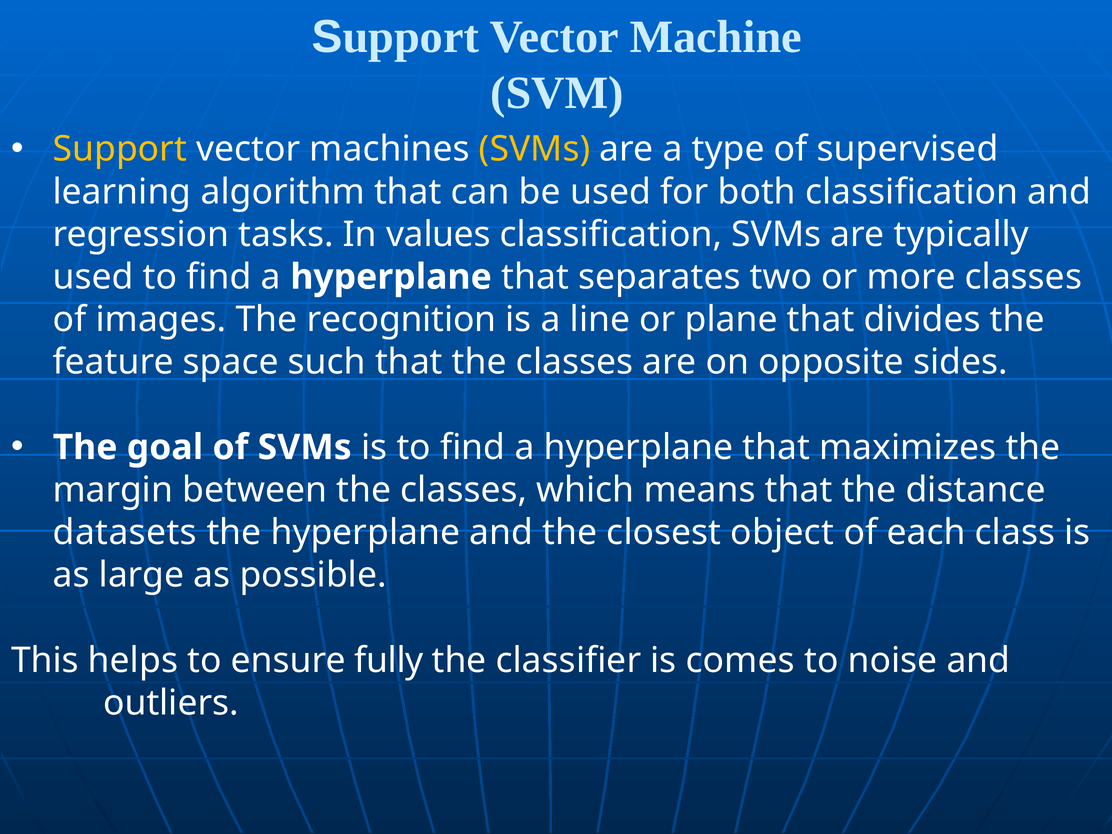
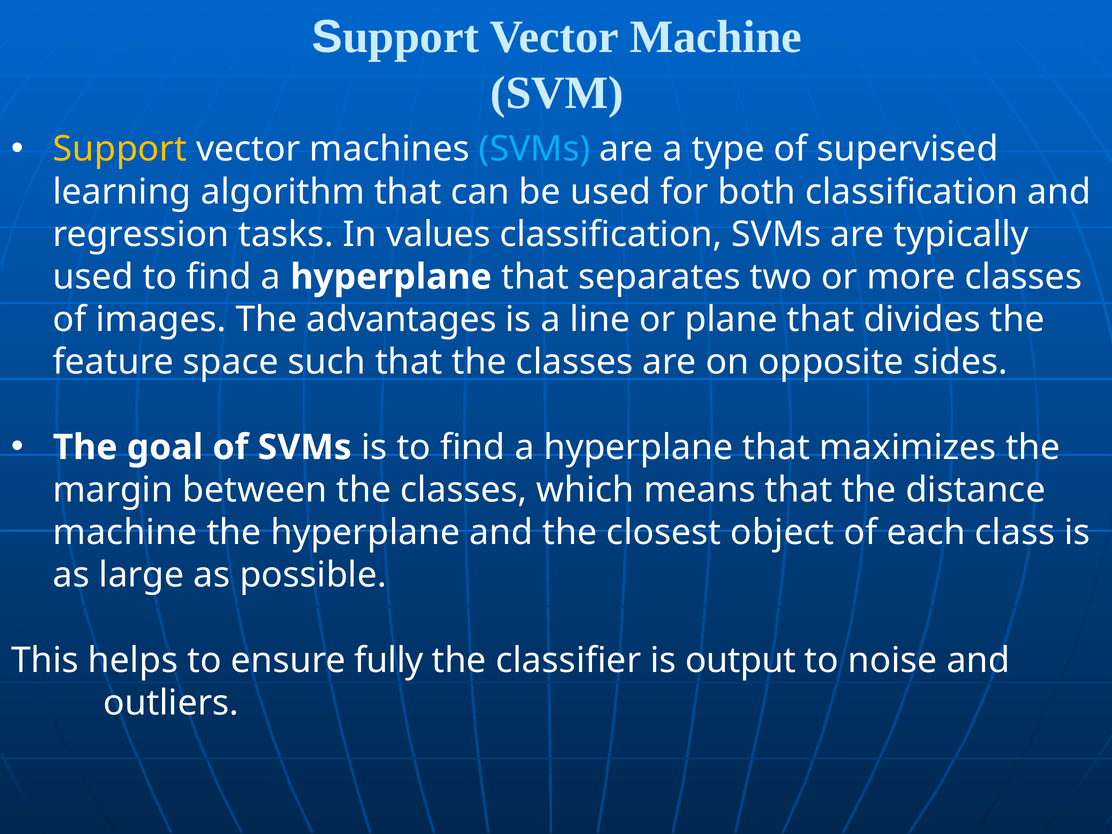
SVMs at (535, 149) colour: yellow -> light blue
The recognition: recognition -> advantages
datasets at (125, 533): datasets -> machine
comes: comes -> output
